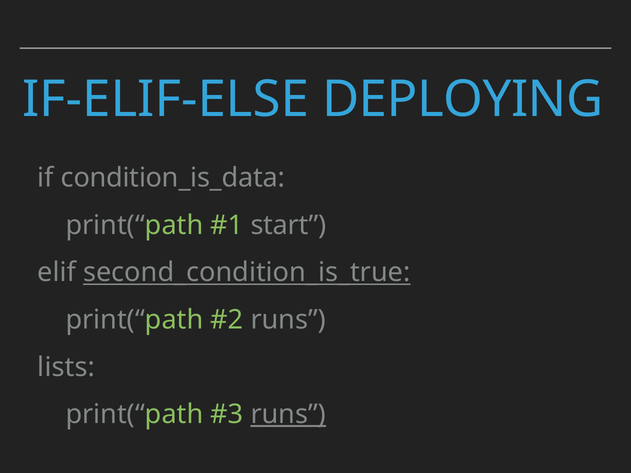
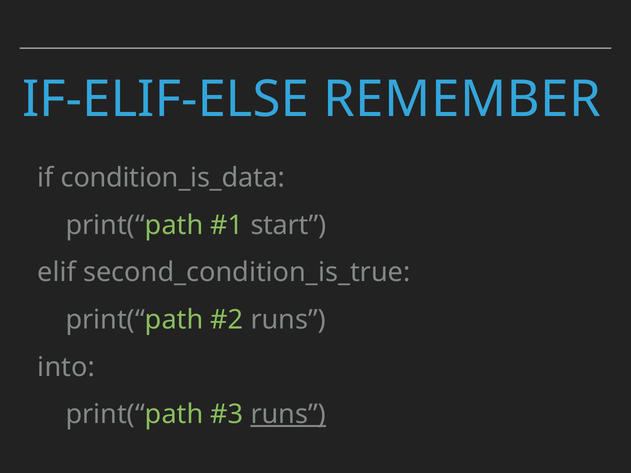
DEPLOYING: DEPLOYING -> REMEMBER
second_condition_is_true underline: present -> none
lists: lists -> into
